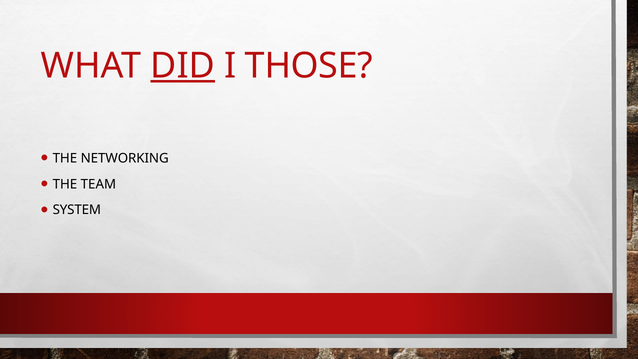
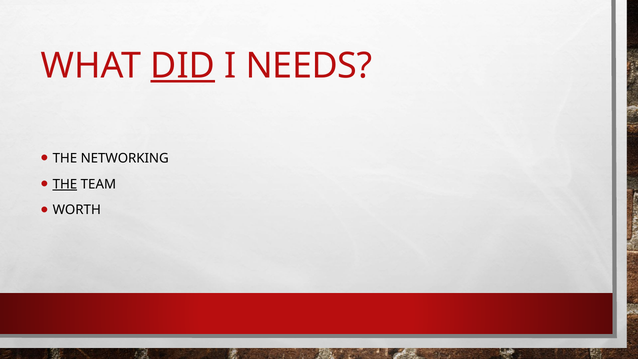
THOSE: THOSE -> NEEDS
THE at (65, 184) underline: none -> present
SYSTEM: SYSTEM -> WORTH
